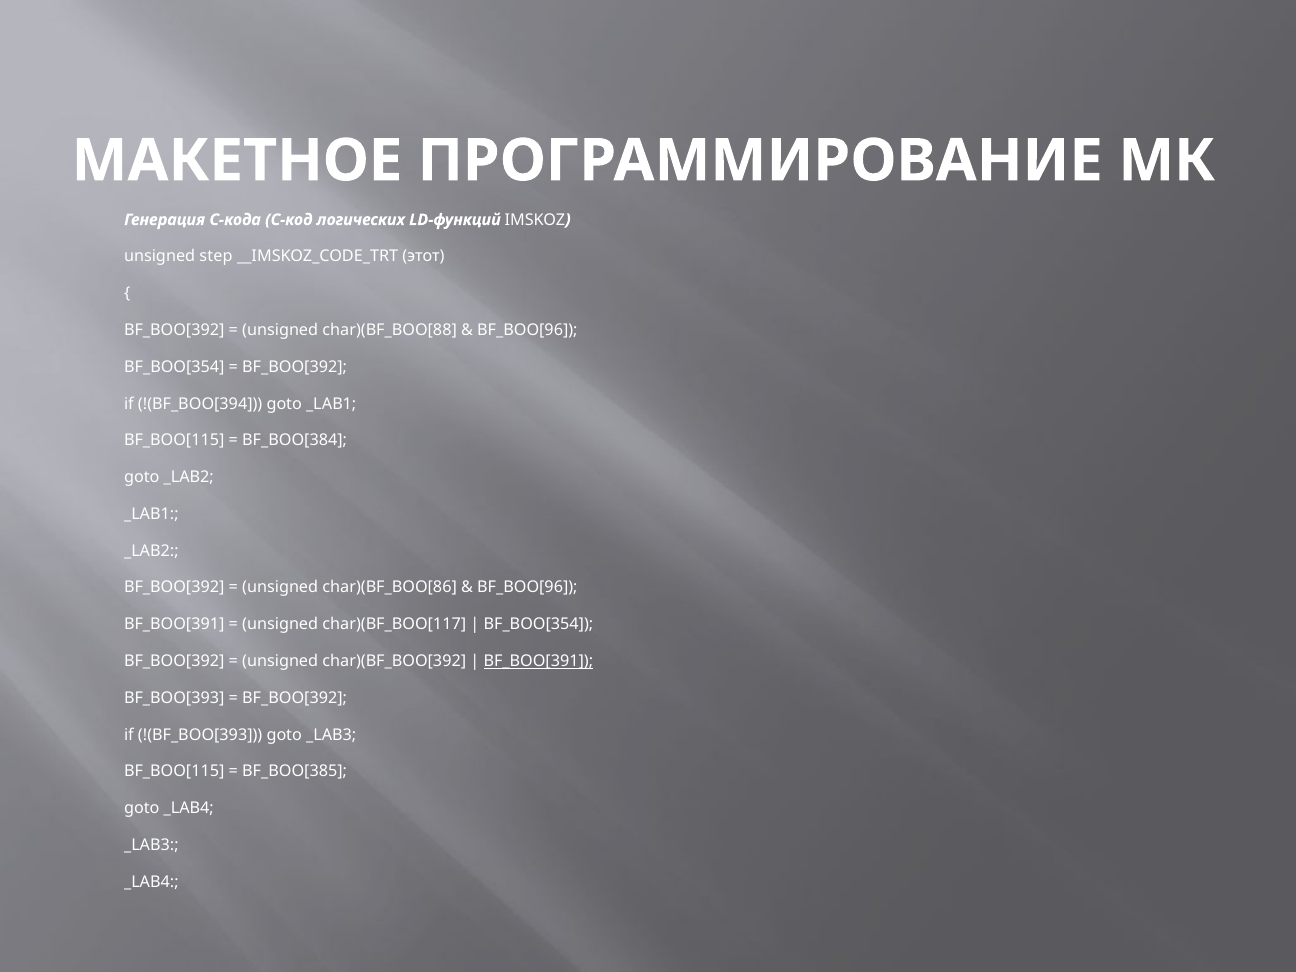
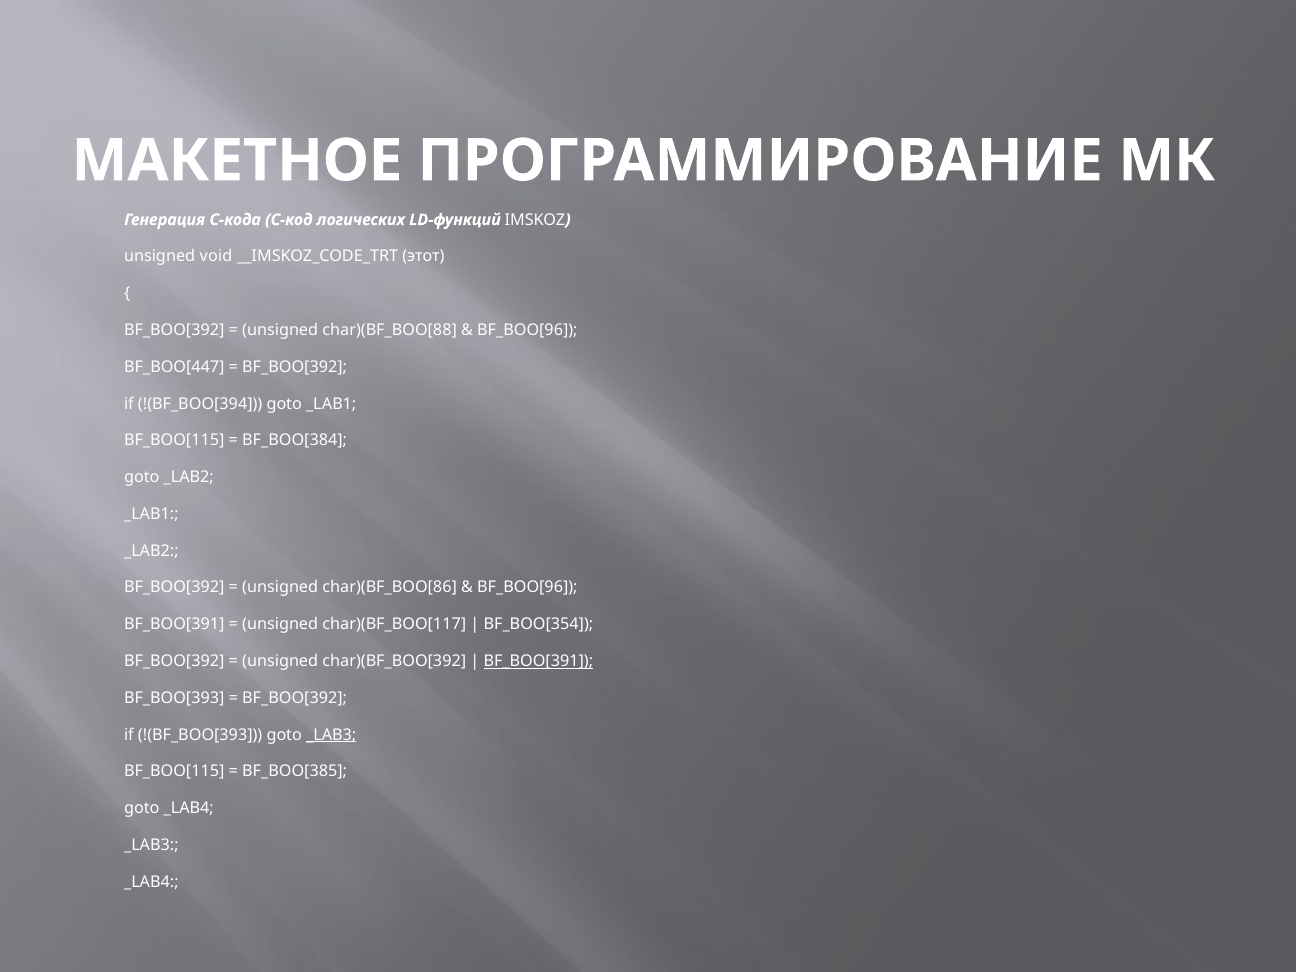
step: step -> void
BF_BOO[354 at (174, 367): BF_BOO[354 -> BF_BOO[447
_LAB3 at (331, 735) underline: none -> present
